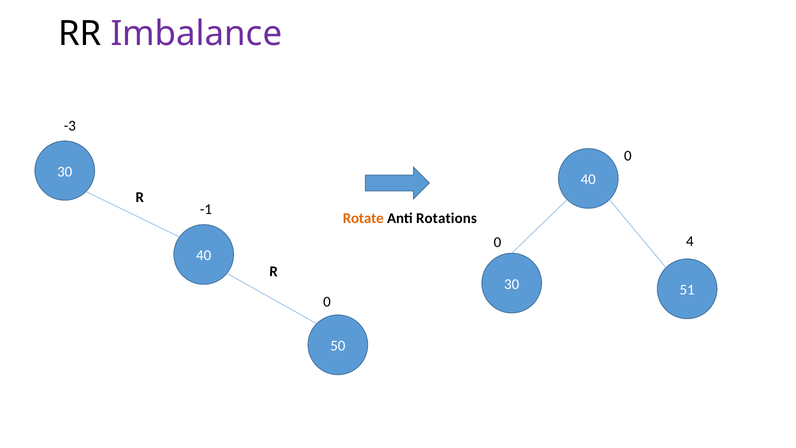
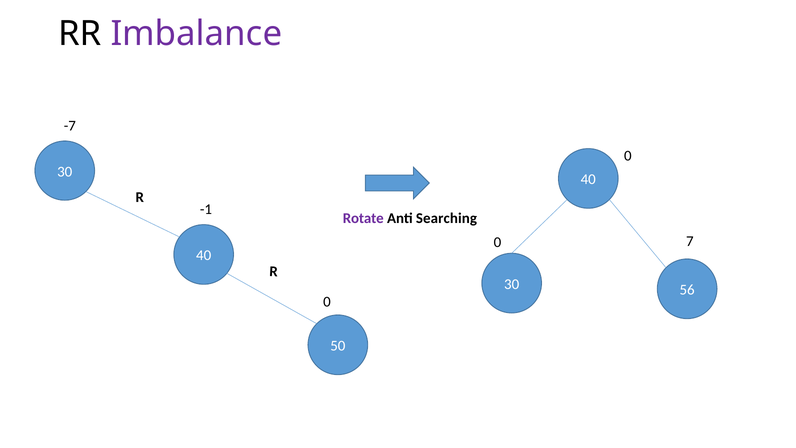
-3: -3 -> -7
Rotate colour: orange -> purple
Rotations: Rotations -> Searching
4: 4 -> 7
51: 51 -> 56
